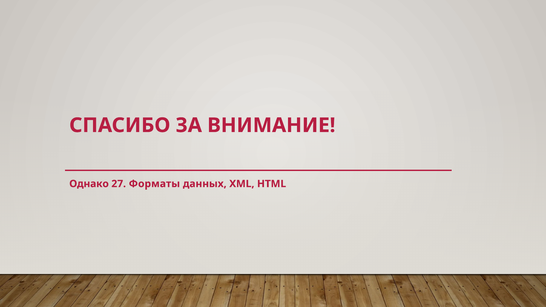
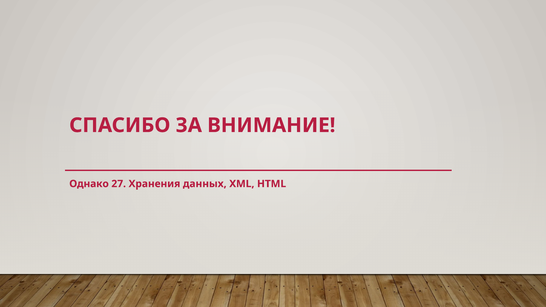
Форматы: Форматы -> Хранения
